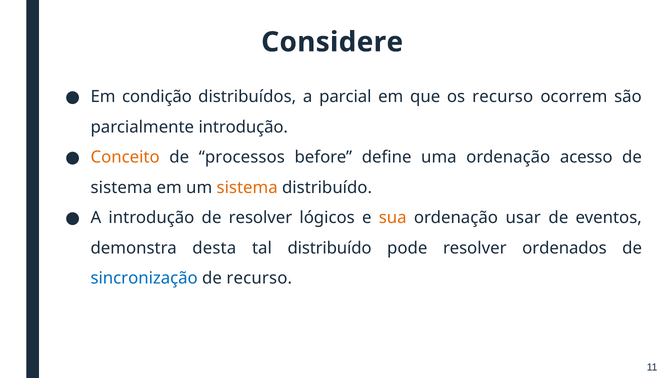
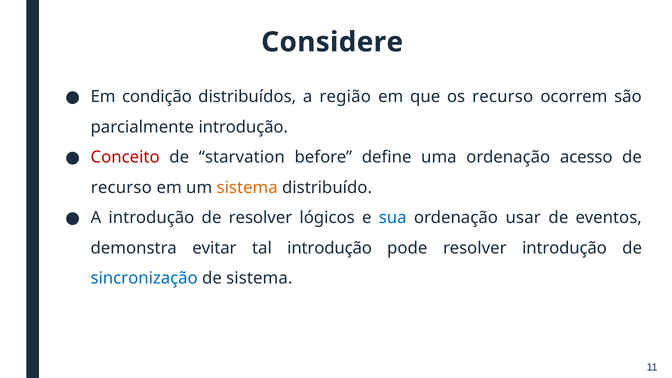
parcial: parcial -> região
Conceito colour: orange -> red
processos: processos -> starvation
sistema at (121, 188): sistema -> recurso
sua colour: orange -> blue
desta: desta -> evitar
tal distribuído: distribuído -> introdução
resolver ordenados: ordenados -> introdução
de recurso: recurso -> sistema
